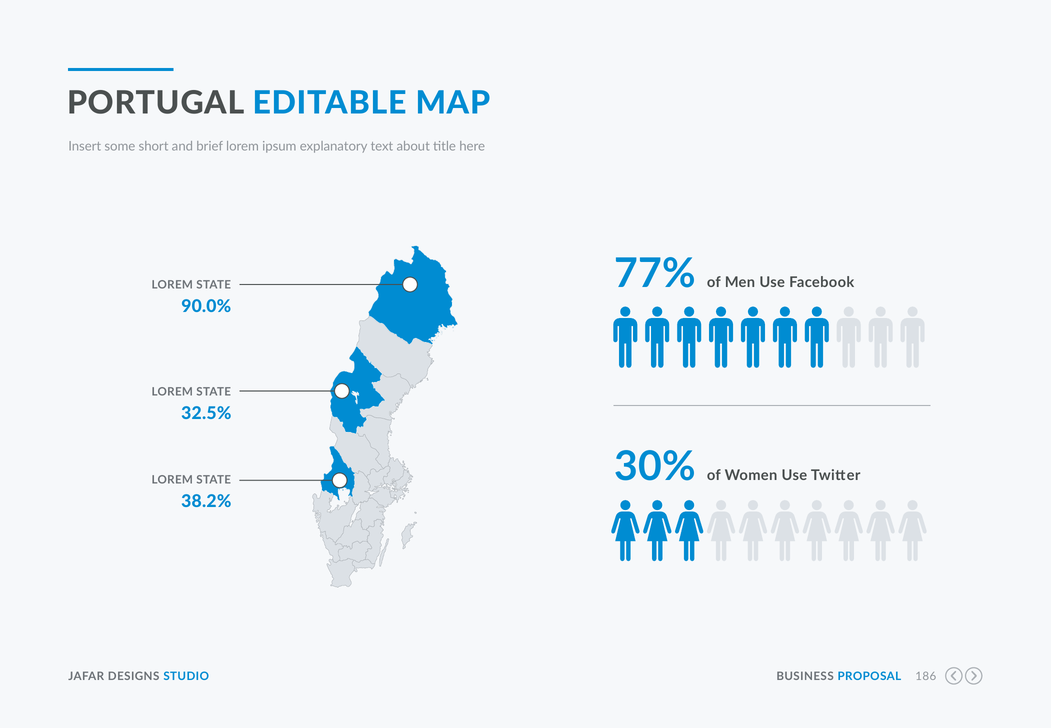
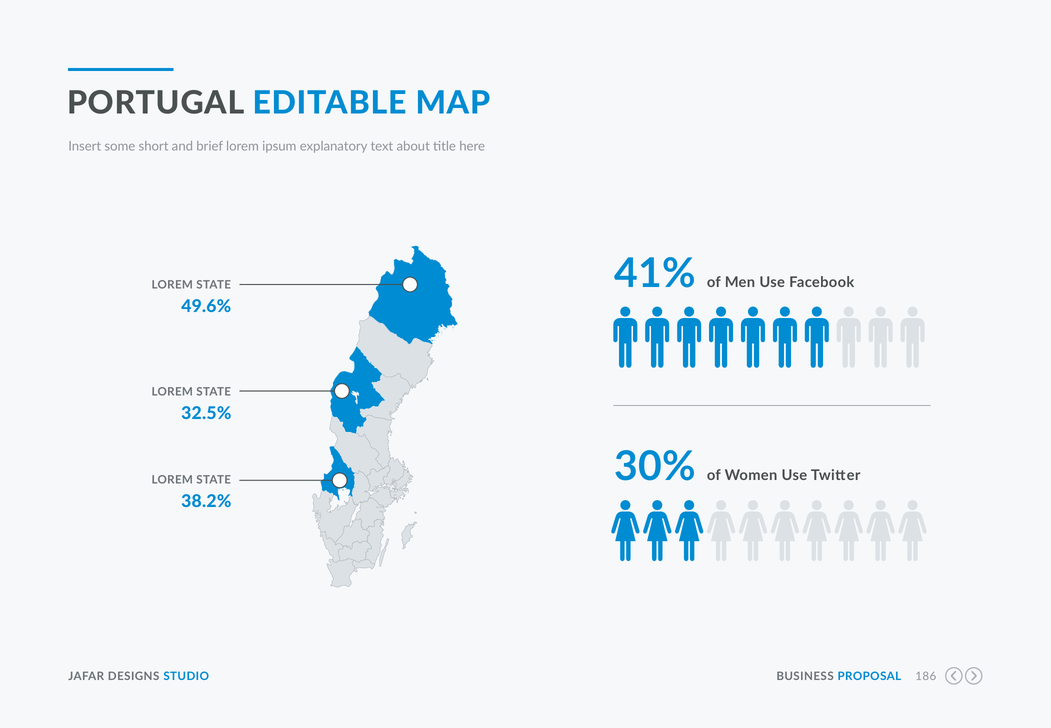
77%: 77% -> 41%
90.0%: 90.0% -> 49.6%
